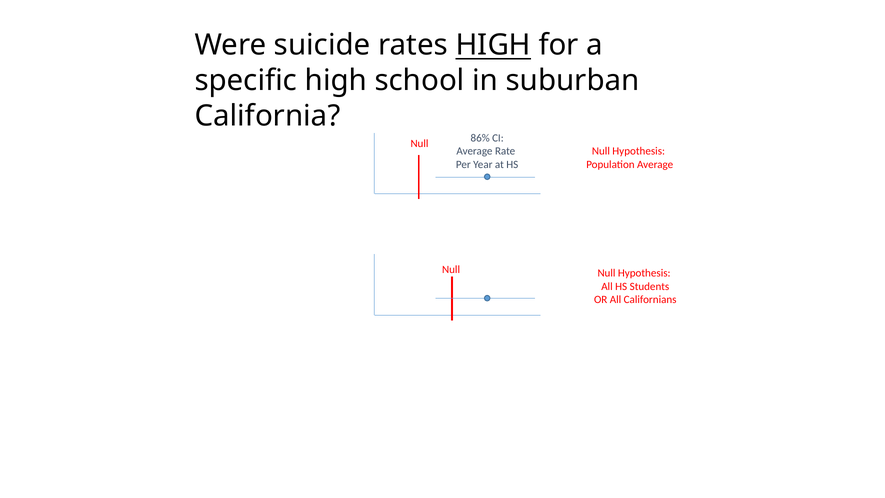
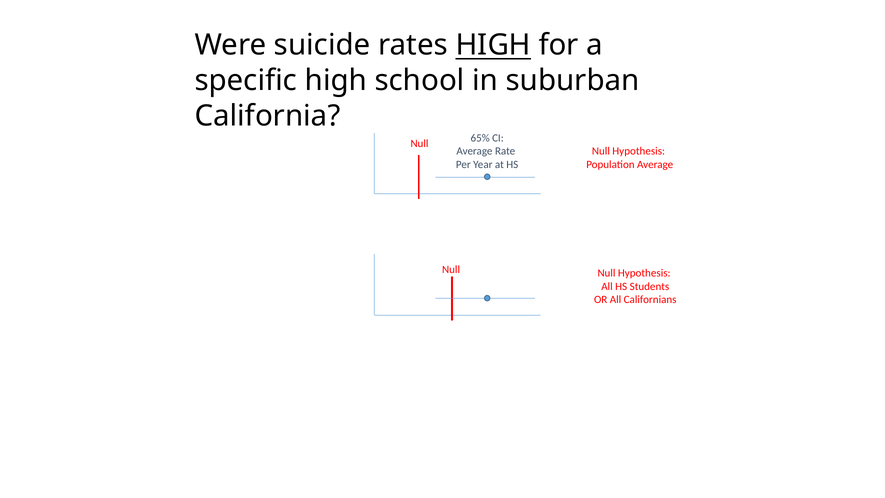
86%: 86% -> 65%
